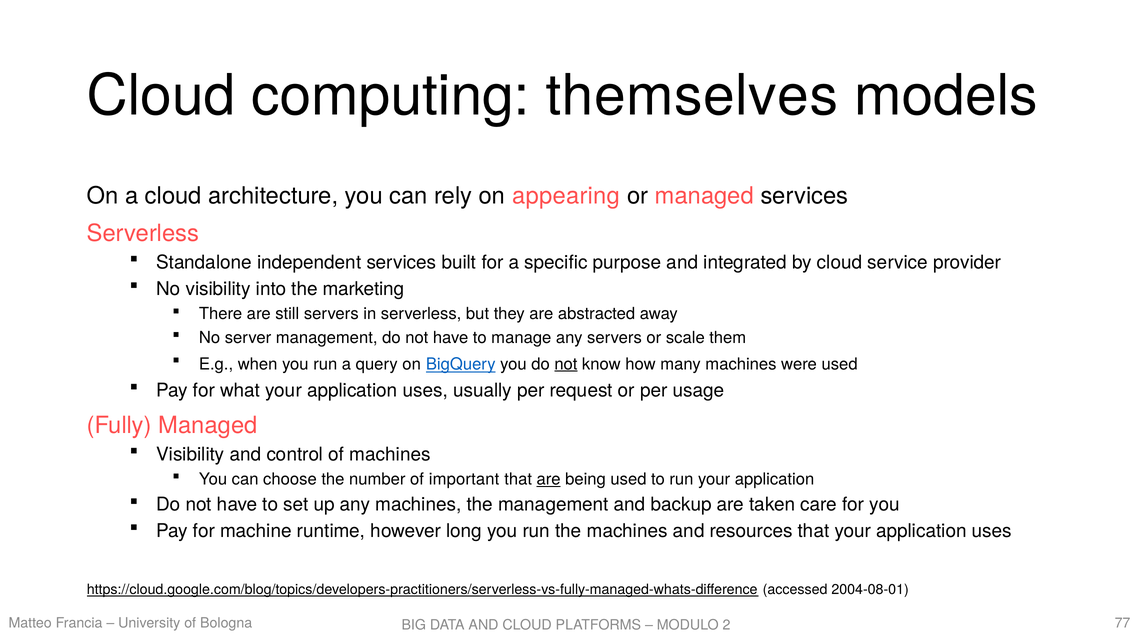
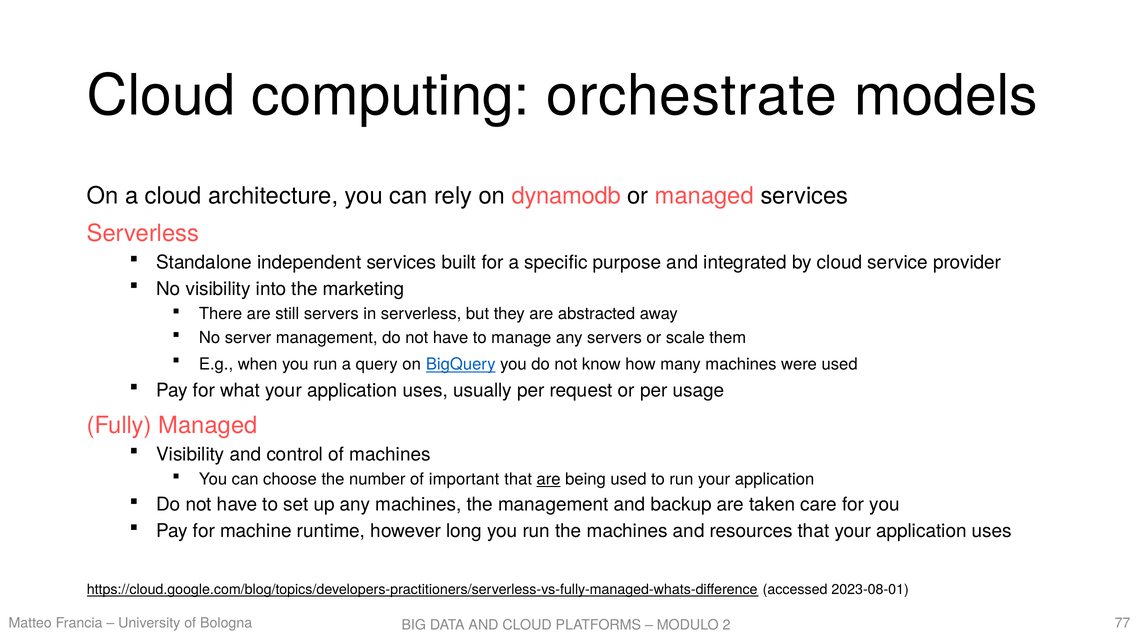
themselves: themselves -> orchestrate
appearing: appearing -> dynamodb
not at (566, 364) underline: present -> none
2004-08-01: 2004-08-01 -> 2023-08-01
